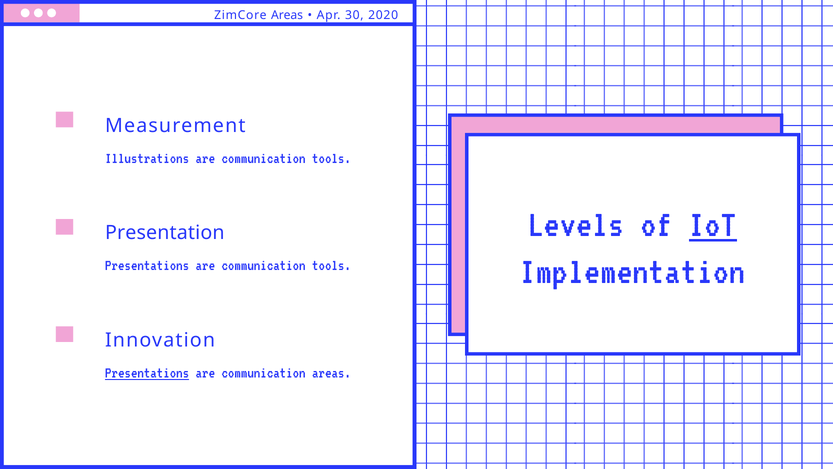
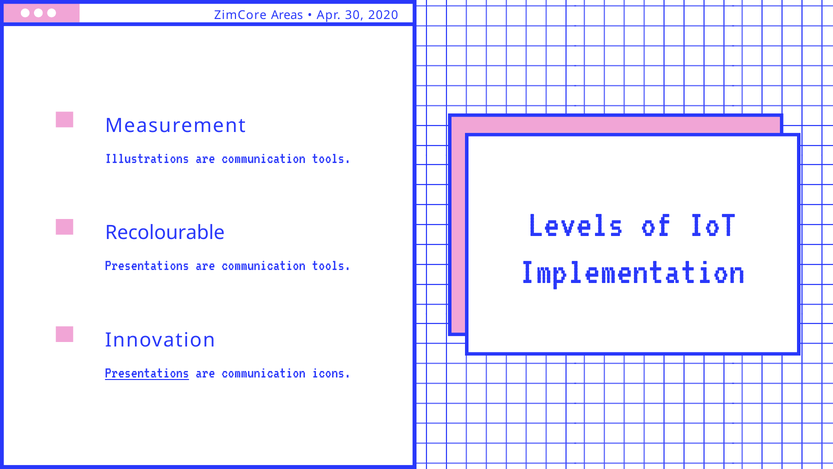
IoT underline: present -> none
Presentation: Presentation -> Recolourable
communication areas: areas -> icons
